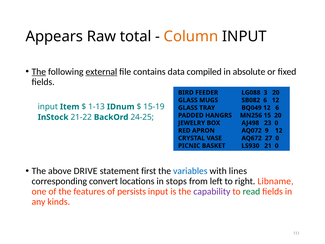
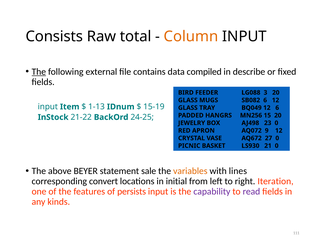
Appears: Appears -> Consists
external underline: present -> none
absolute: absolute -> describe
DRIVE: DRIVE -> BEYER
first: first -> sale
variables colour: blue -> orange
stops: stops -> initial
Libname: Libname -> Iteration
read colour: green -> purple
